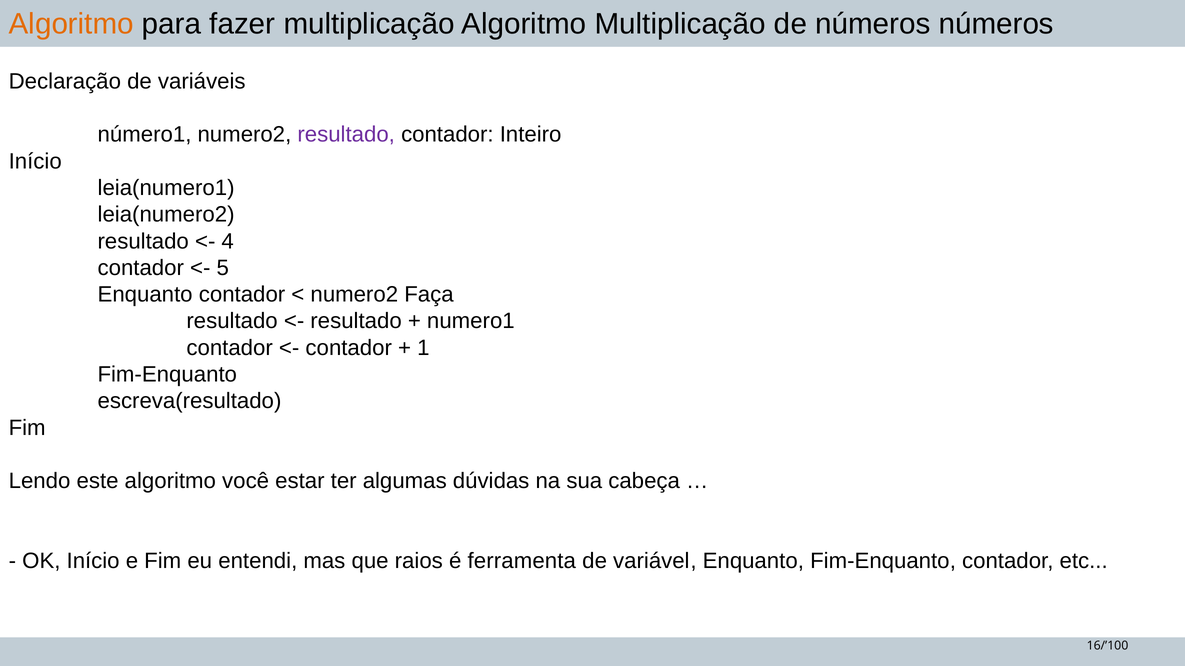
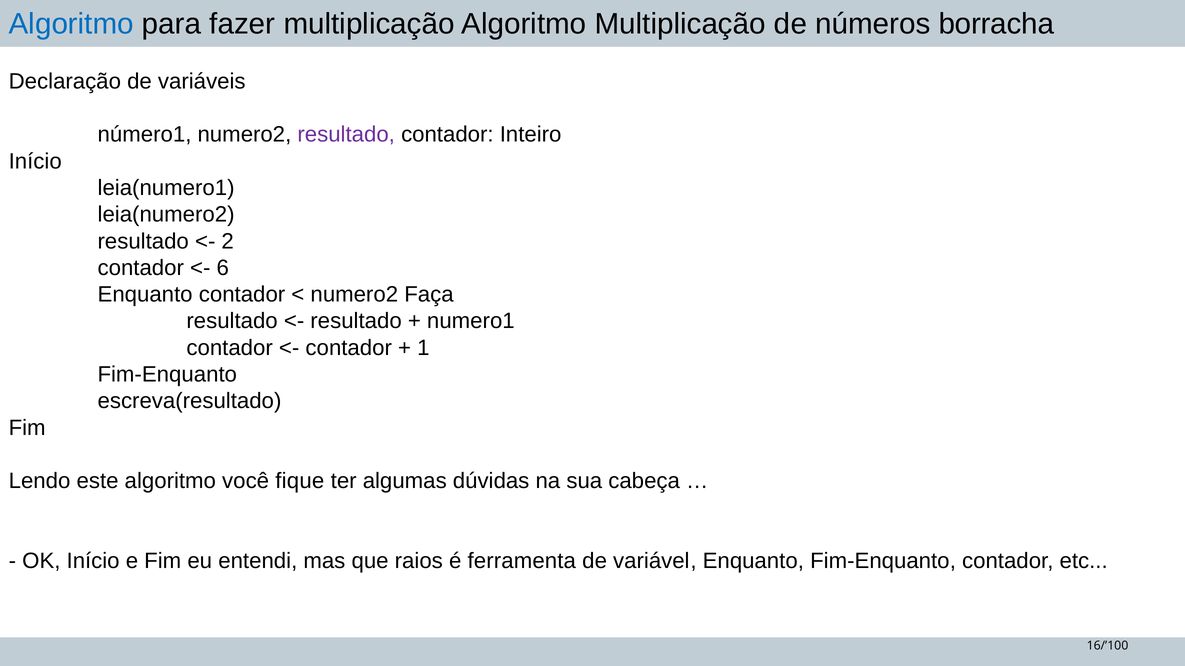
Algoritmo at (71, 24) colour: orange -> blue
números números: números -> borracha
4: 4 -> 2
5: 5 -> 6
estar: estar -> fique
